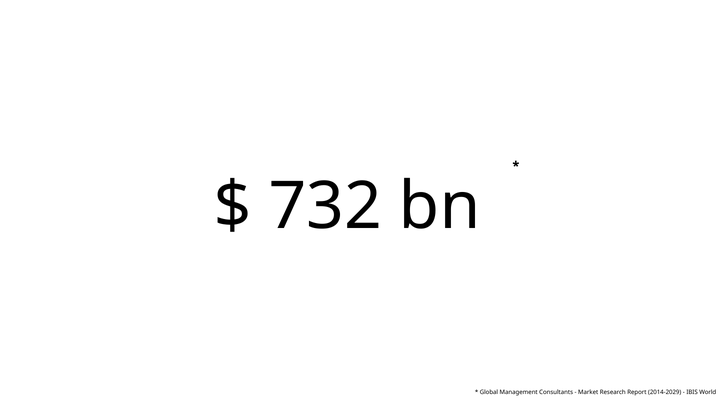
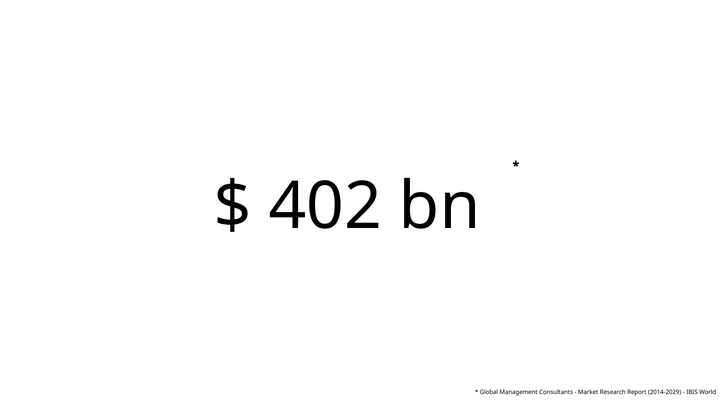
732: 732 -> 402
